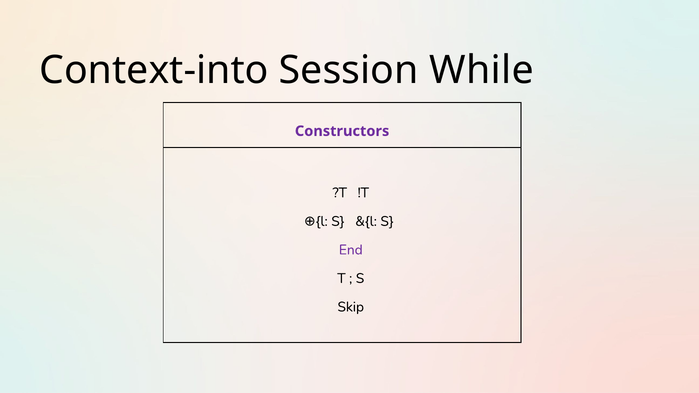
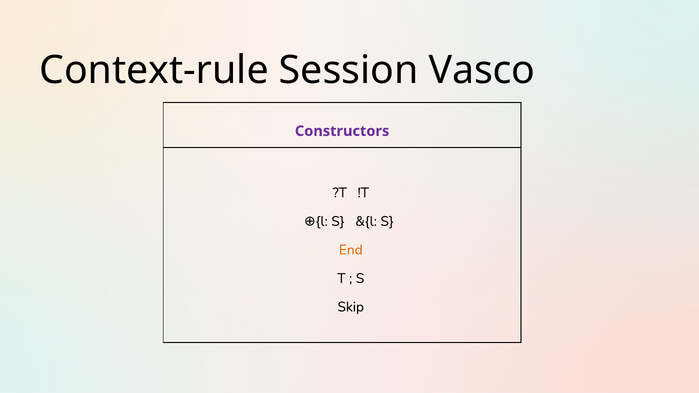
Context-into: Context-into -> Context-rule
While: While -> Vasco
End colour: purple -> orange
